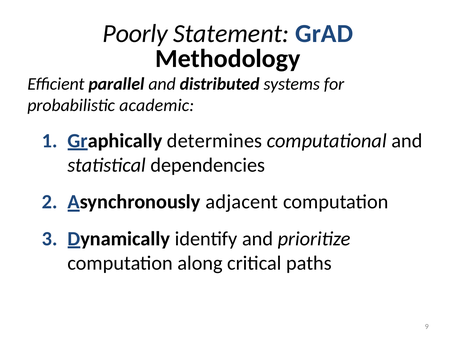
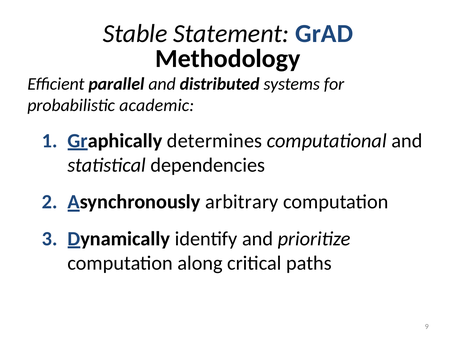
Poorly: Poorly -> Stable
adjacent: adjacent -> arbitrary
